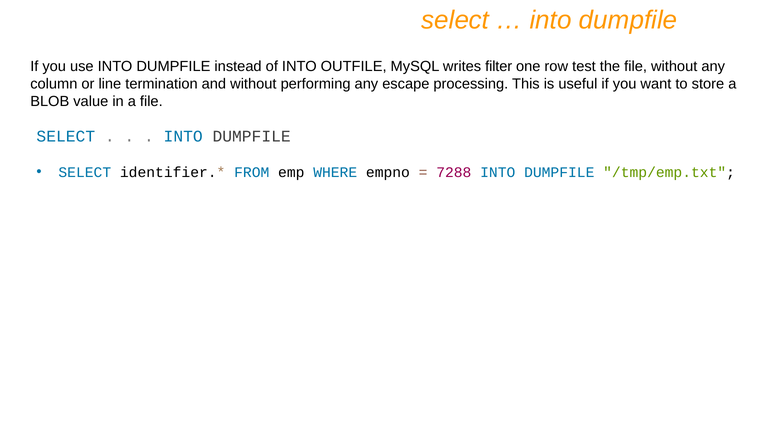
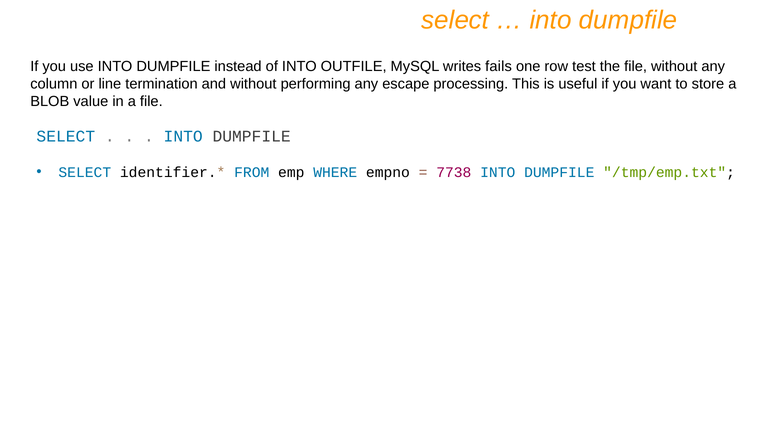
filter: filter -> fails
7288: 7288 -> 7738
